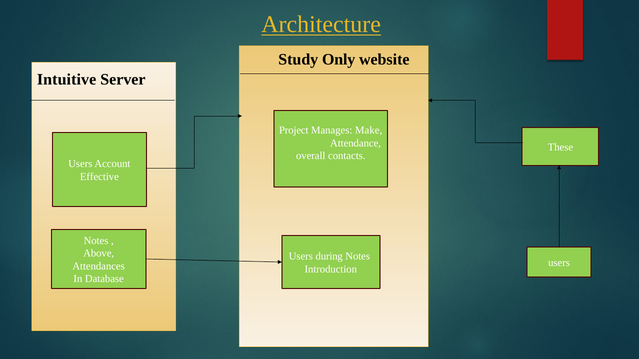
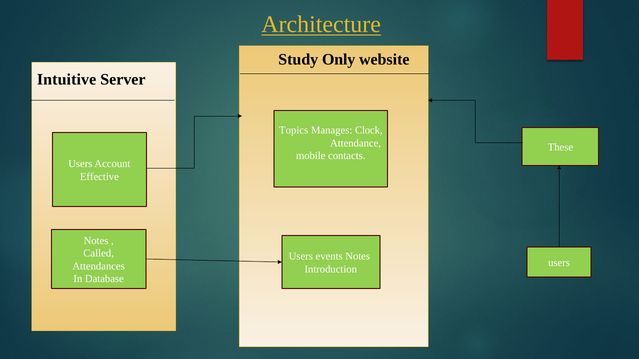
Project: Project -> Topics
Make: Make -> Clock
overall: overall -> mobile
Above: Above -> Called
during: during -> events
